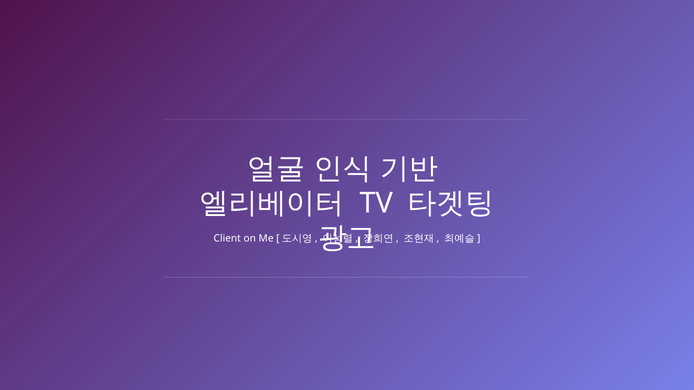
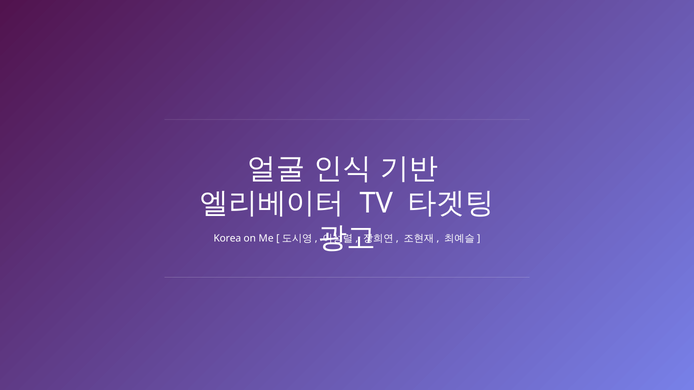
Client: Client -> Korea
